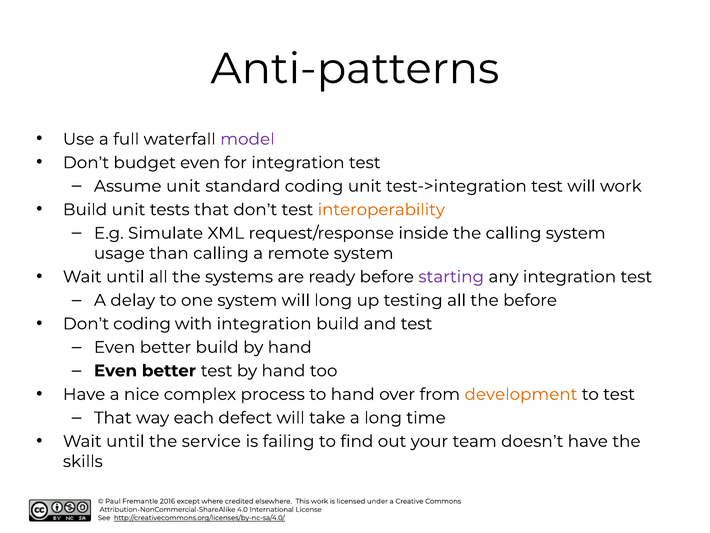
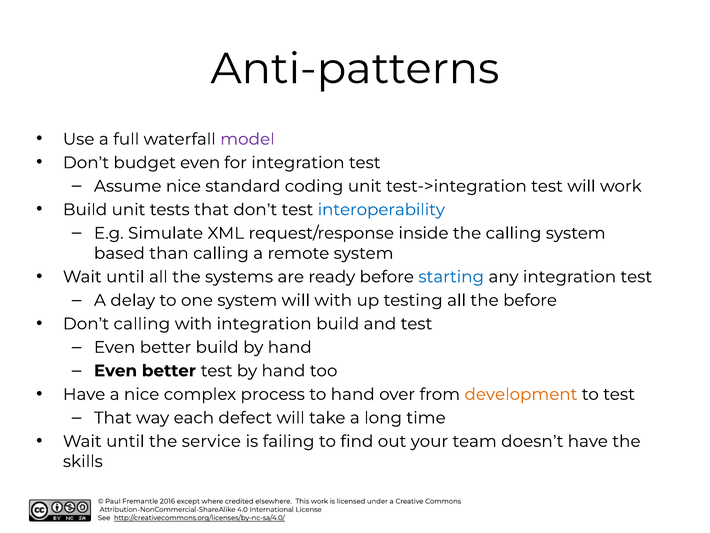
Assume unit: unit -> nice
interoperability colour: orange -> blue
usage: usage -> based
starting colour: purple -> blue
will long: long -> with
coding at (142, 324): coding -> calling
